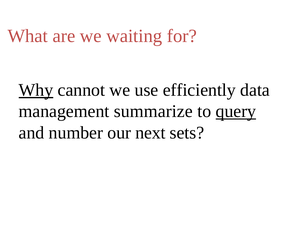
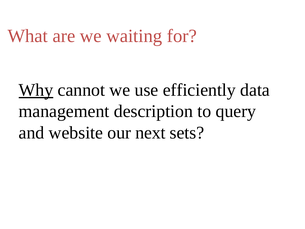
summarize: summarize -> description
query underline: present -> none
number: number -> website
